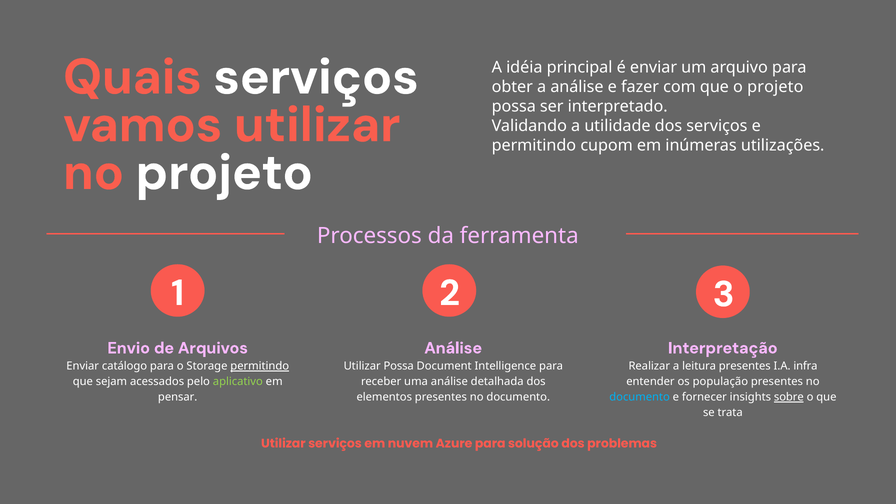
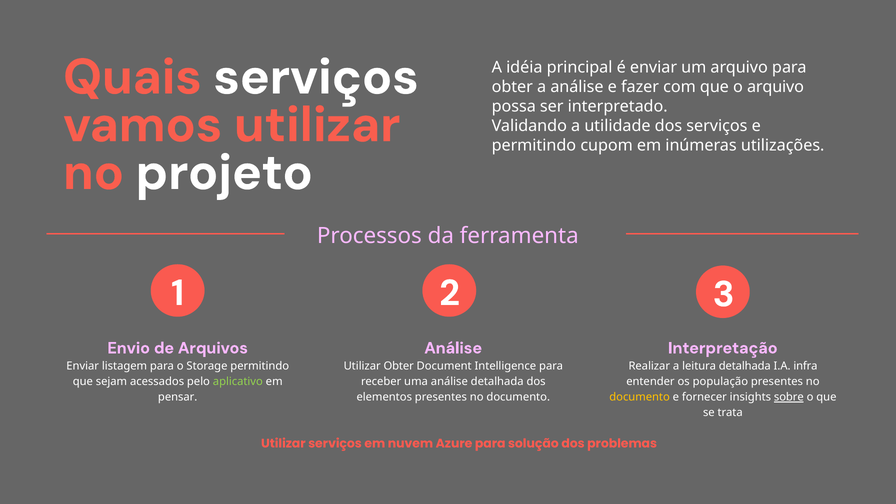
o projeto: projeto -> arquivo
catálogo: catálogo -> listagem
permitindo at (260, 366) underline: present -> none
Utilizar Possa: Possa -> Obter
leitura presentes: presentes -> detalhada
documento at (640, 397) colour: light blue -> yellow
